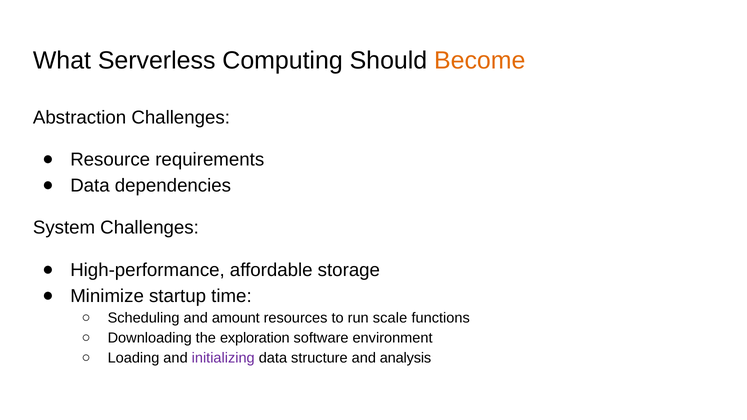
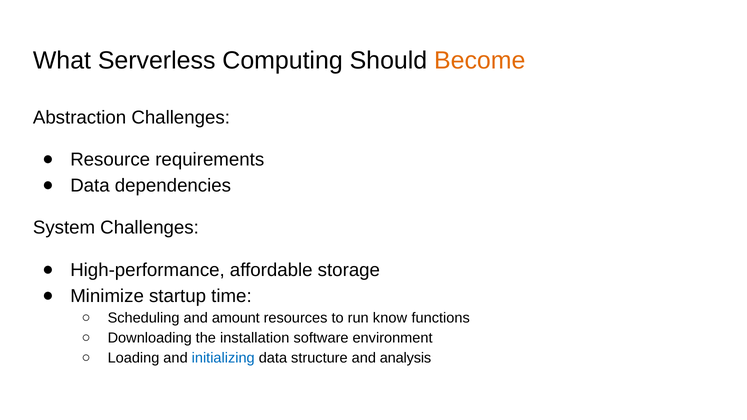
scale: scale -> know
exploration: exploration -> installation
initializing colour: purple -> blue
